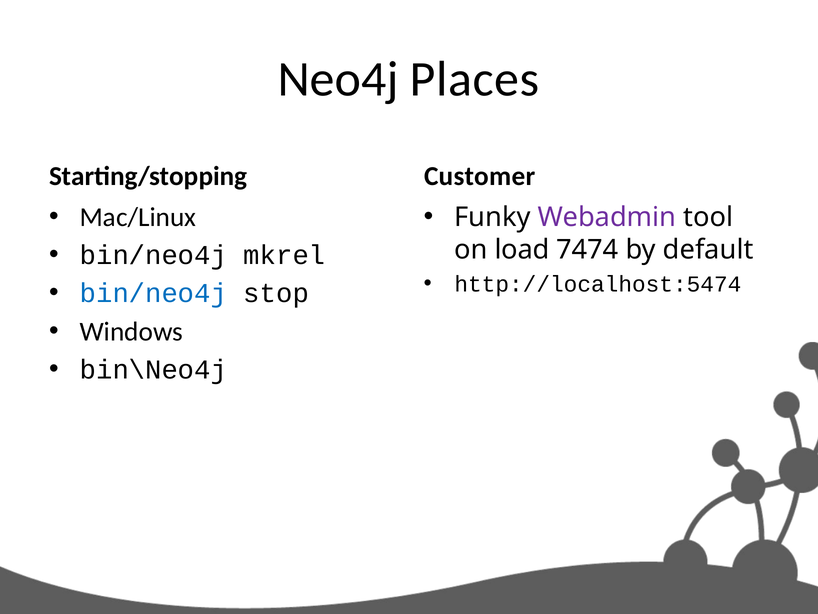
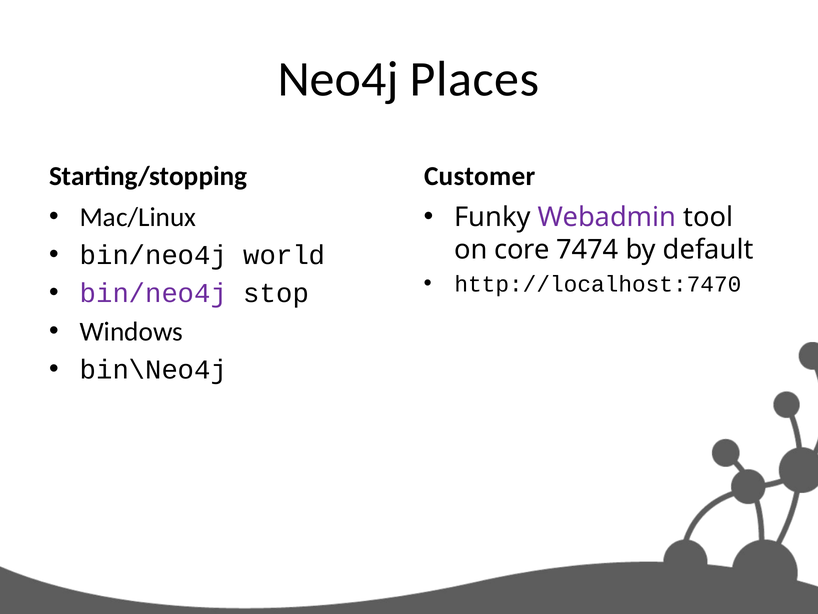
mkrel: mkrel -> world
load: load -> core
http://localhost:5474: http://localhost:5474 -> http://localhost:7470
bin/neo4j at (153, 293) colour: blue -> purple
